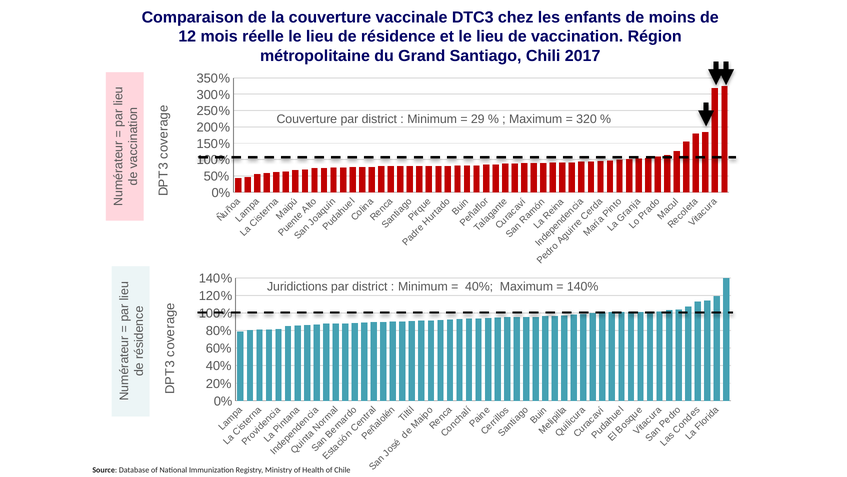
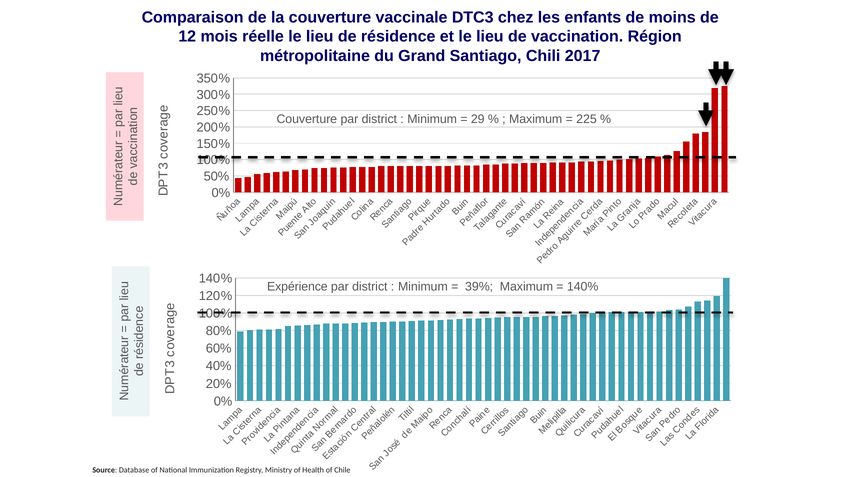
320: 320 -> 225
Juridictions: Juridictions -> Expérience
40% at (479, 286): 40% -> 39%
